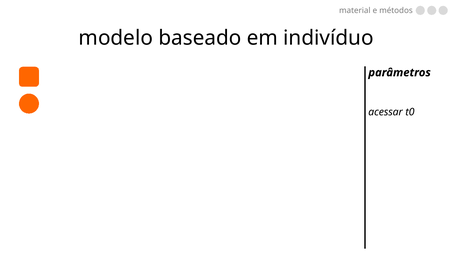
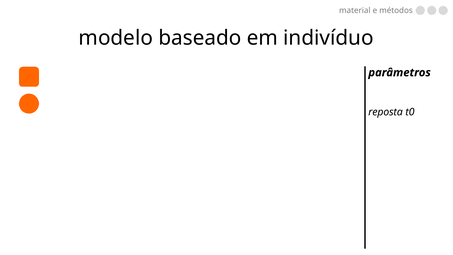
acessar: acessar -> reposta
